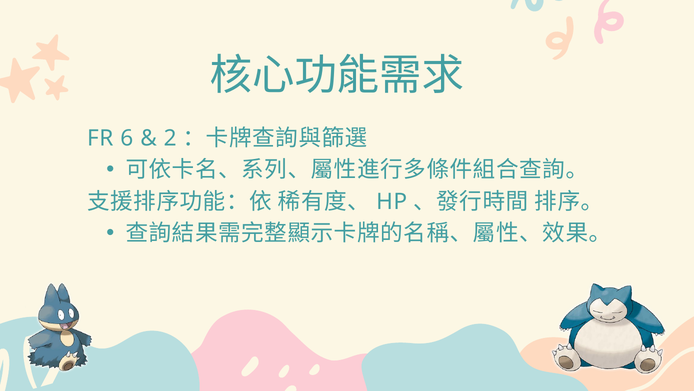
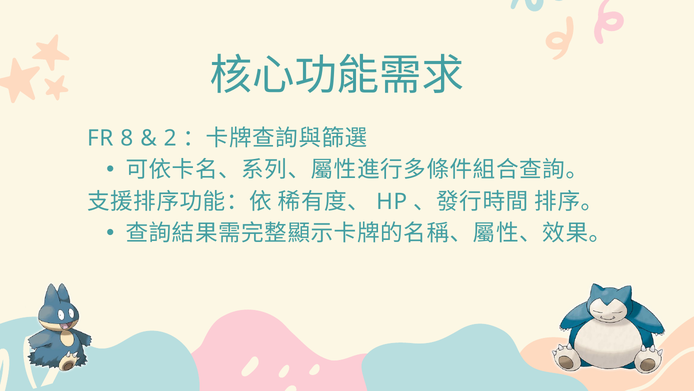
6: 6 -> 8
